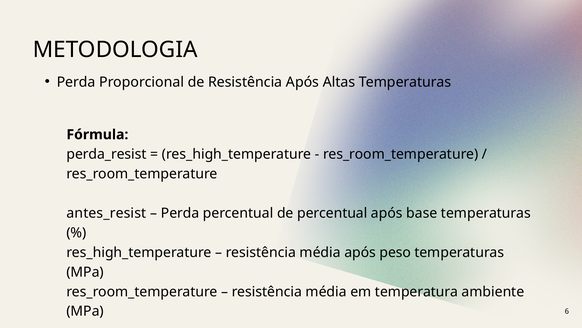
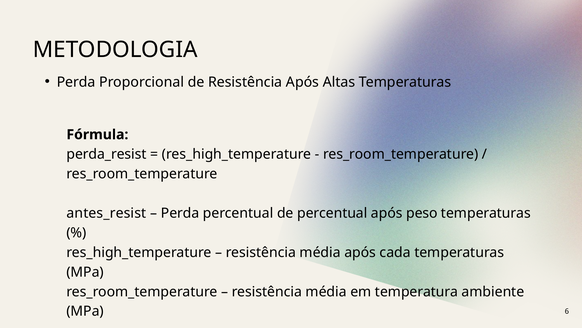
base: base -> peso
peso: peso -> cada
